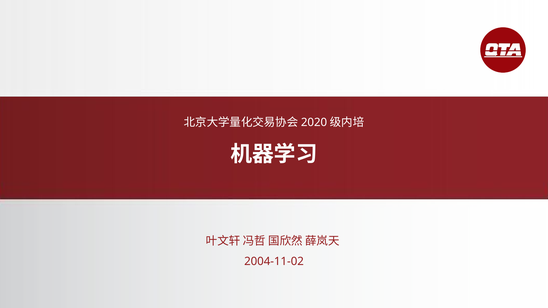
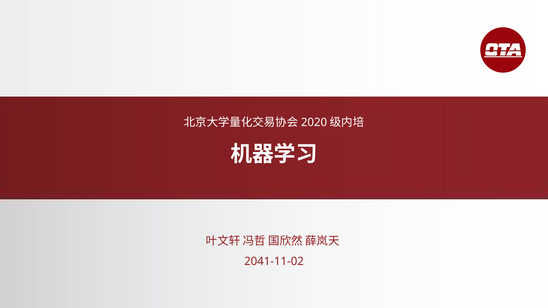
2004-11-02: 2004-11-02 -> 2041-11-02
